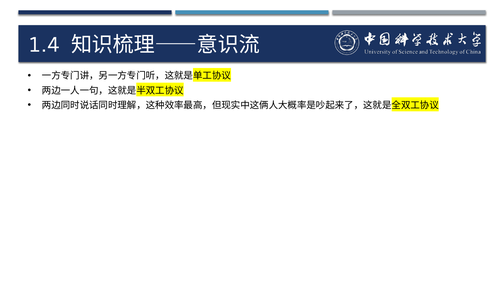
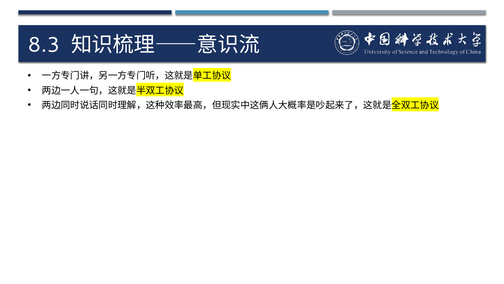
1.4: 1.4 -> 8.3
